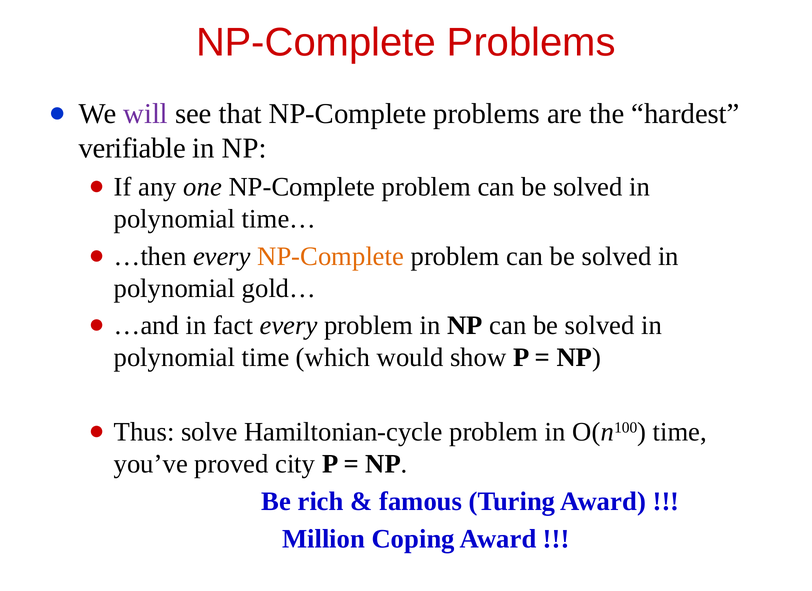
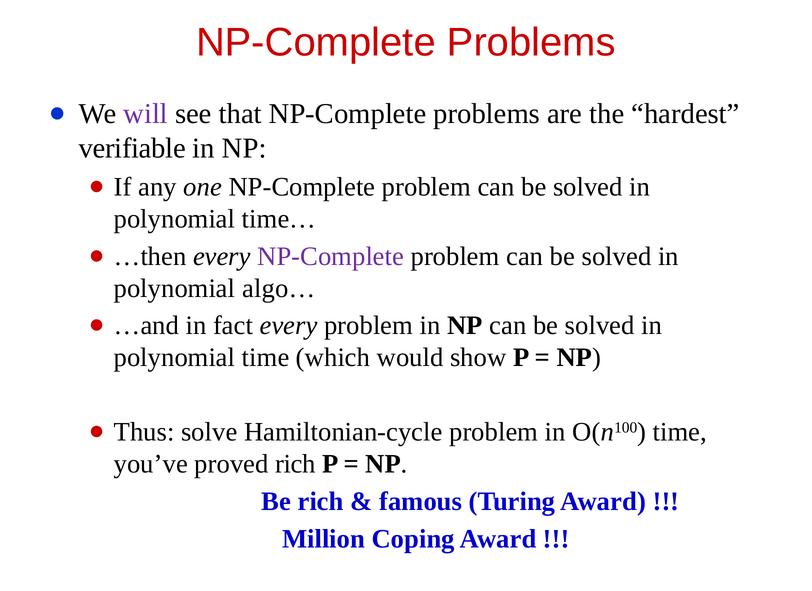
NP-Complete at (331, 256) colour: orange -> purple
gold…: gold… -> algo…
proved city: city -> rich
